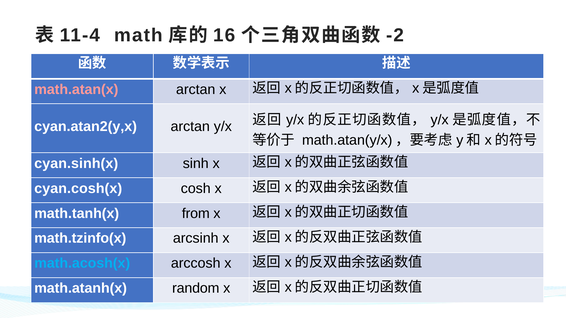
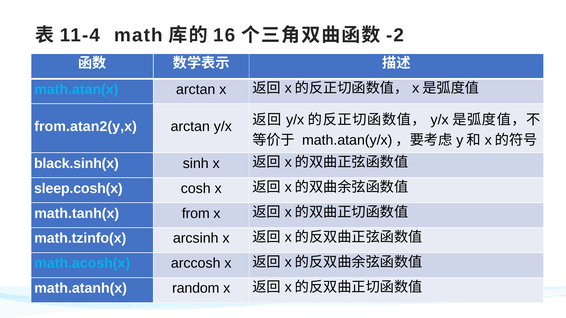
math.atan(x colour: pink -> light blue
cyan.atan2(y,x: cyan.atan2(y,x -> from.atan2(y,x
cyan.sinh(x: cyan.sinh(x -> black.sinh(x
cyan.cosh(x: cyan.cosh(x -> sleep.cosh(x
